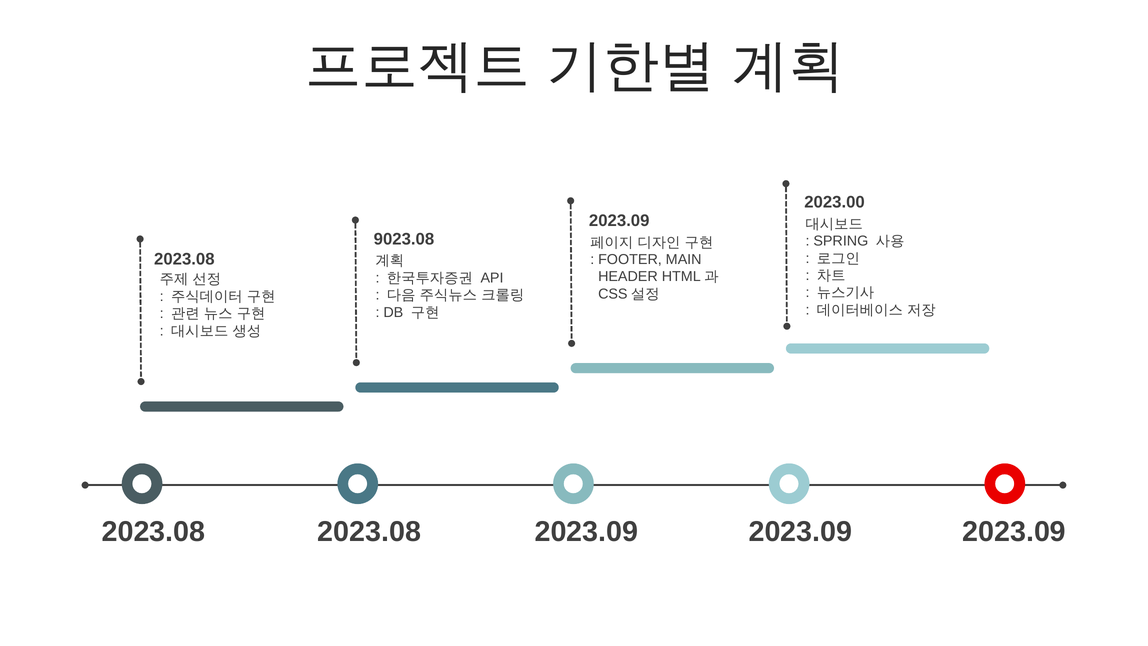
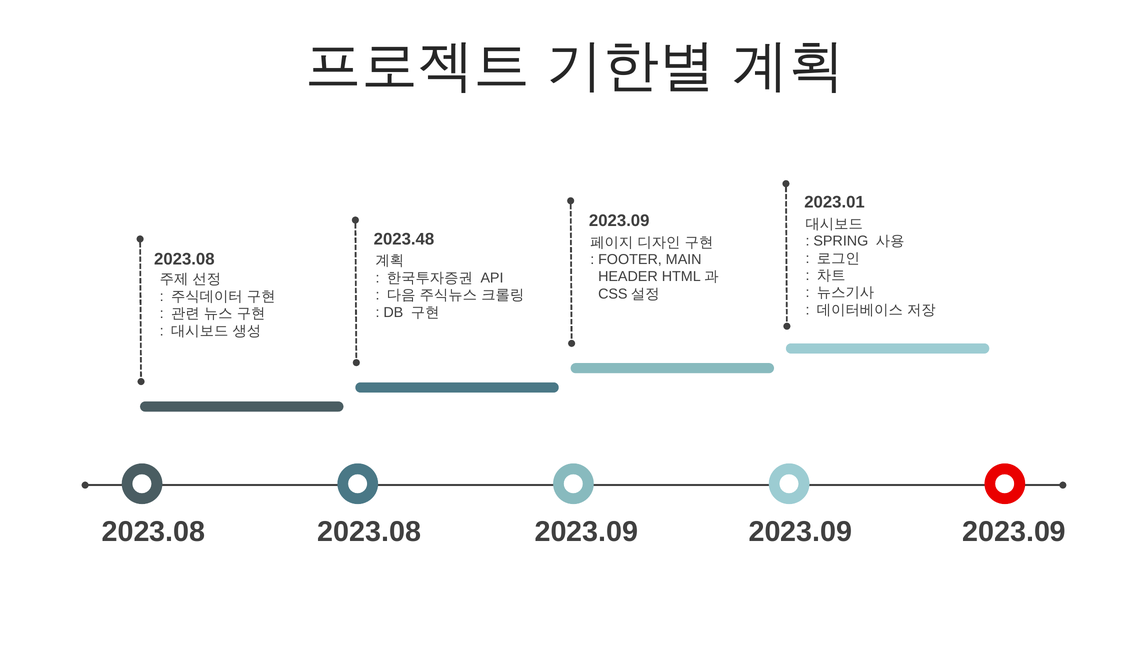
2023.00: 2023.00 -> 2023.01
9023.08: 9023.08 -> 2023.48
